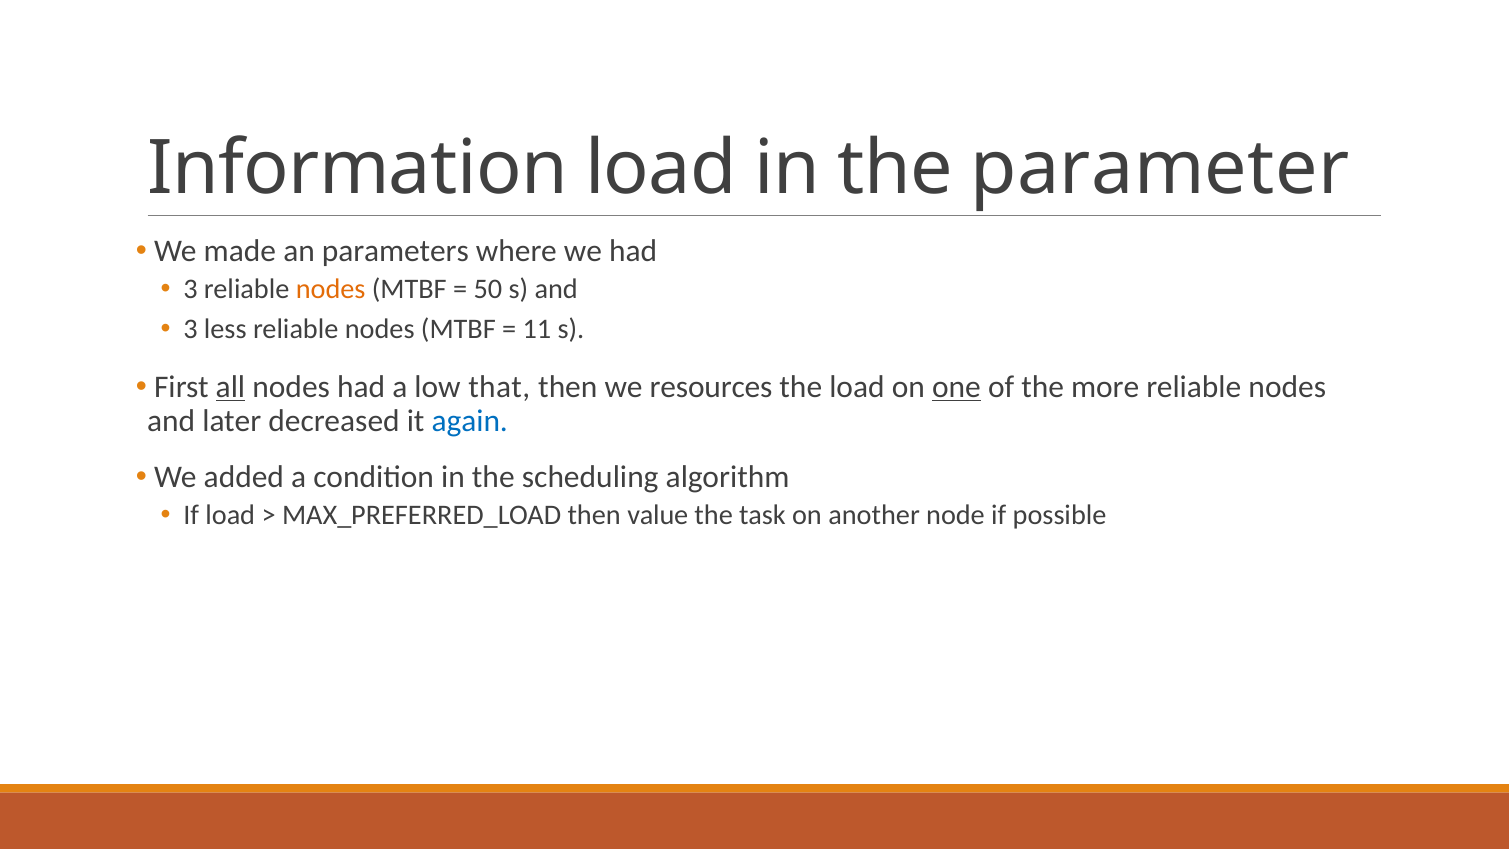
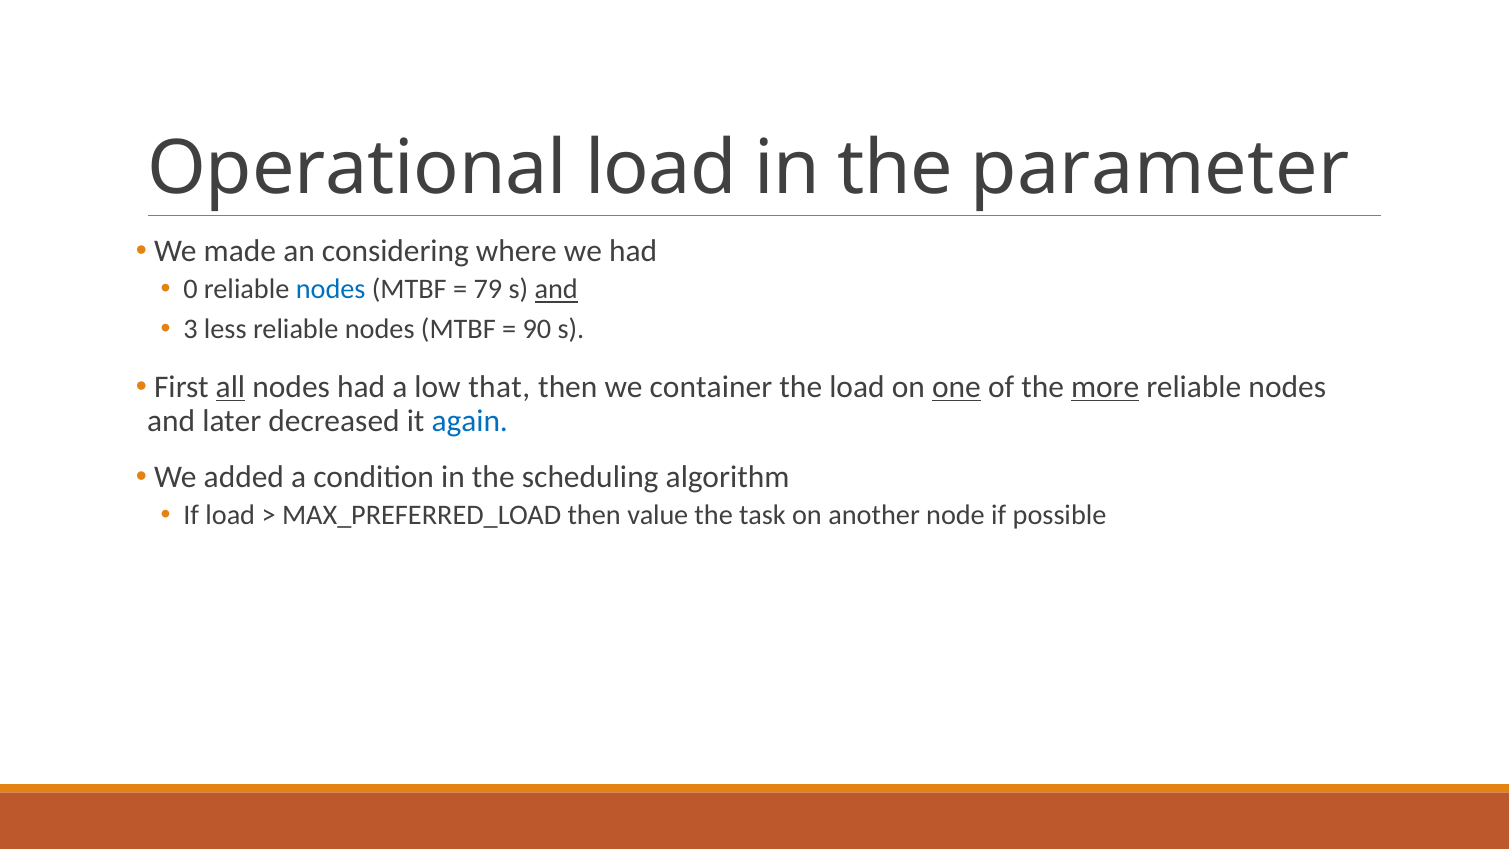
Information: Information -> Operational
parameters: parameters -> considering
3 at (191, 290): 3 -> 0
nodes at (331, 290) colour: orange -> blue
50: 50 -> 79
and at (556, 290) underline: none -> present
11: 11 -> 90
resources: resources -> container
more underline: none -> present
